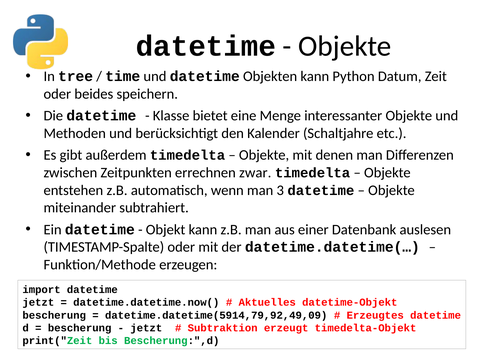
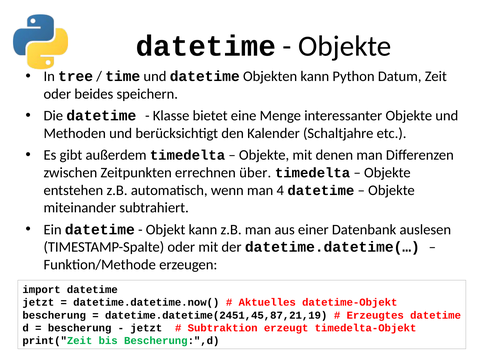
zwar: zwar -> über
3: 3 -> 4
datetime.datetime(5914,79,92,49,09: datetime.datetime(5914,79,92,49,09 -> datetime.datetime(2451,45,87,21,19
